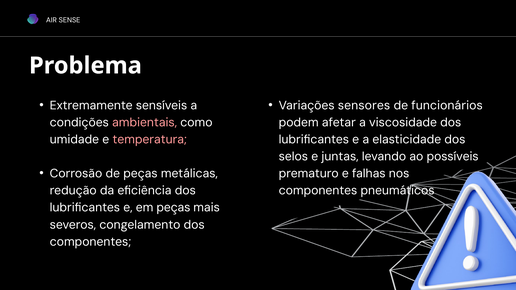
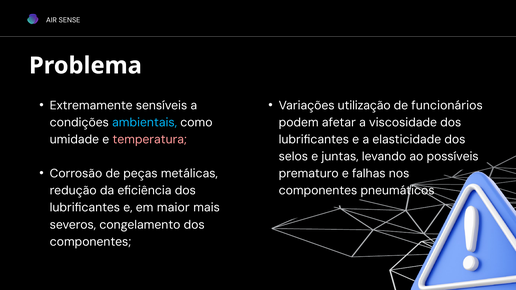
sensores: sensores -> utilização
ambientais colour: pink -> light blue
em peças: peças -> maior
